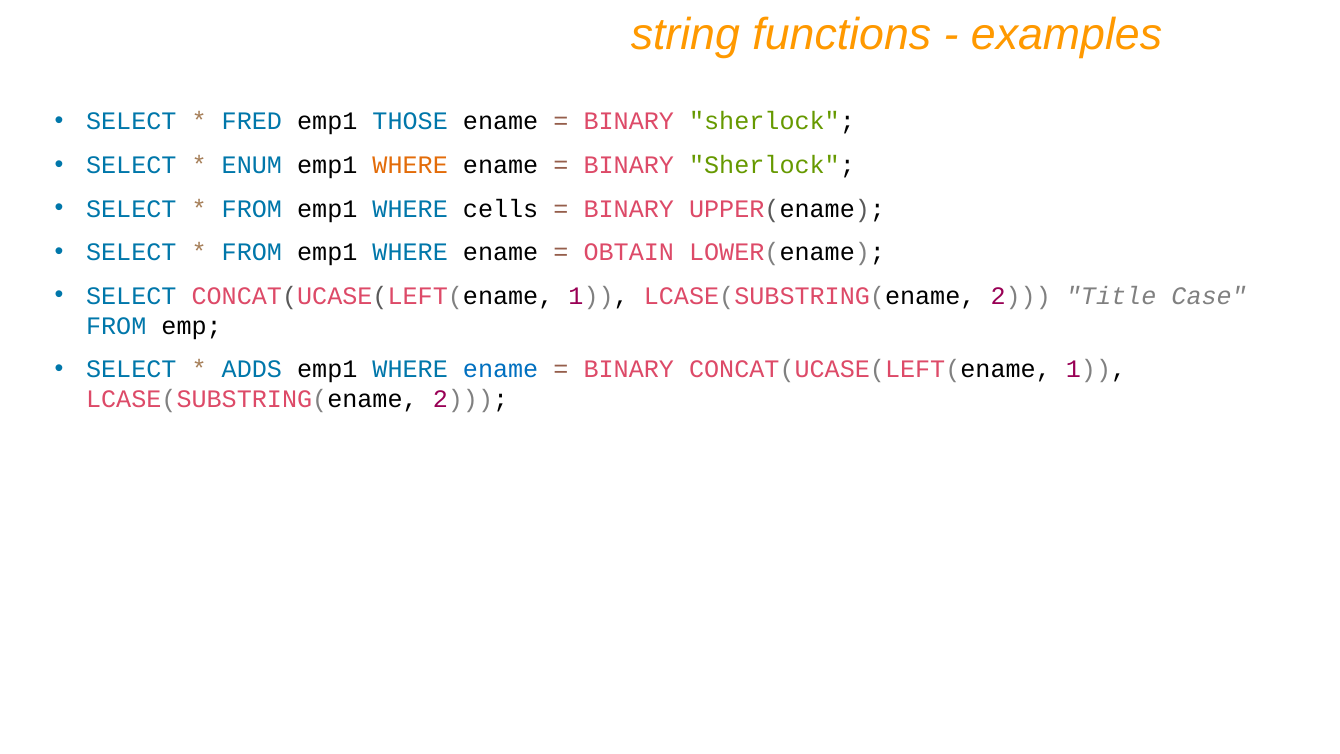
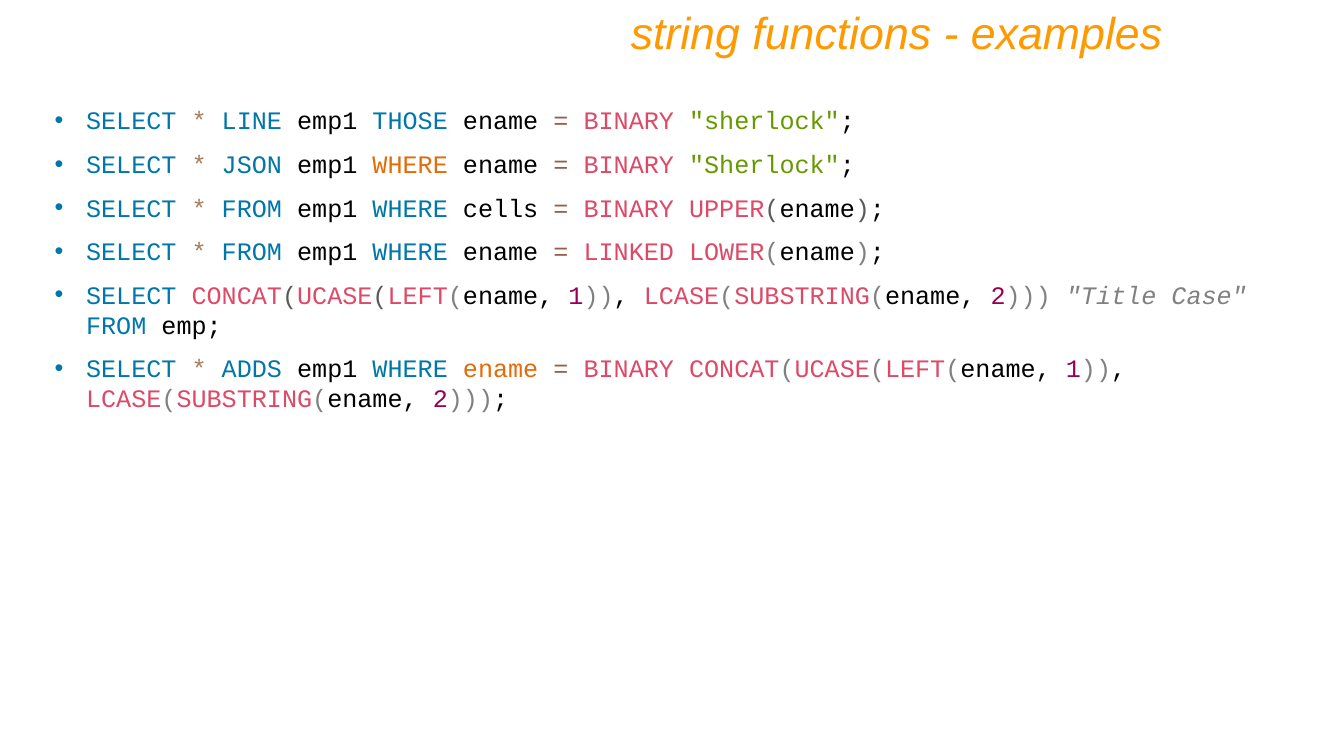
FRED: FRED -> LINE
ENUM: ENUM -> JSON
OBTAIN: OBTAIN -> LINKED
ename at (501, 369) colour: blue -> orange
